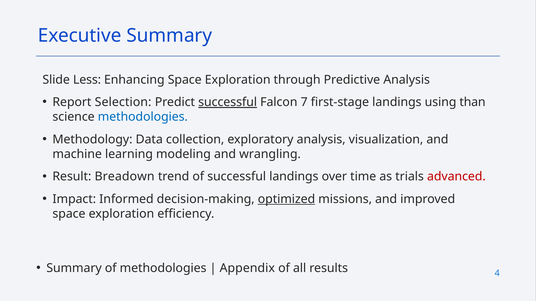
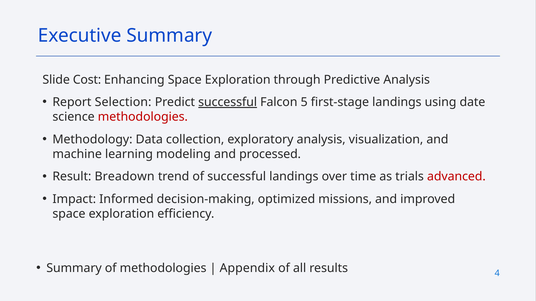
Less: Less -> Cost
7: 7 -> 5
than: than -> date
methodologies at (143, 117) colour: blue -> red
wrangling: wrangling -> processed
optimized underline: present -> none
